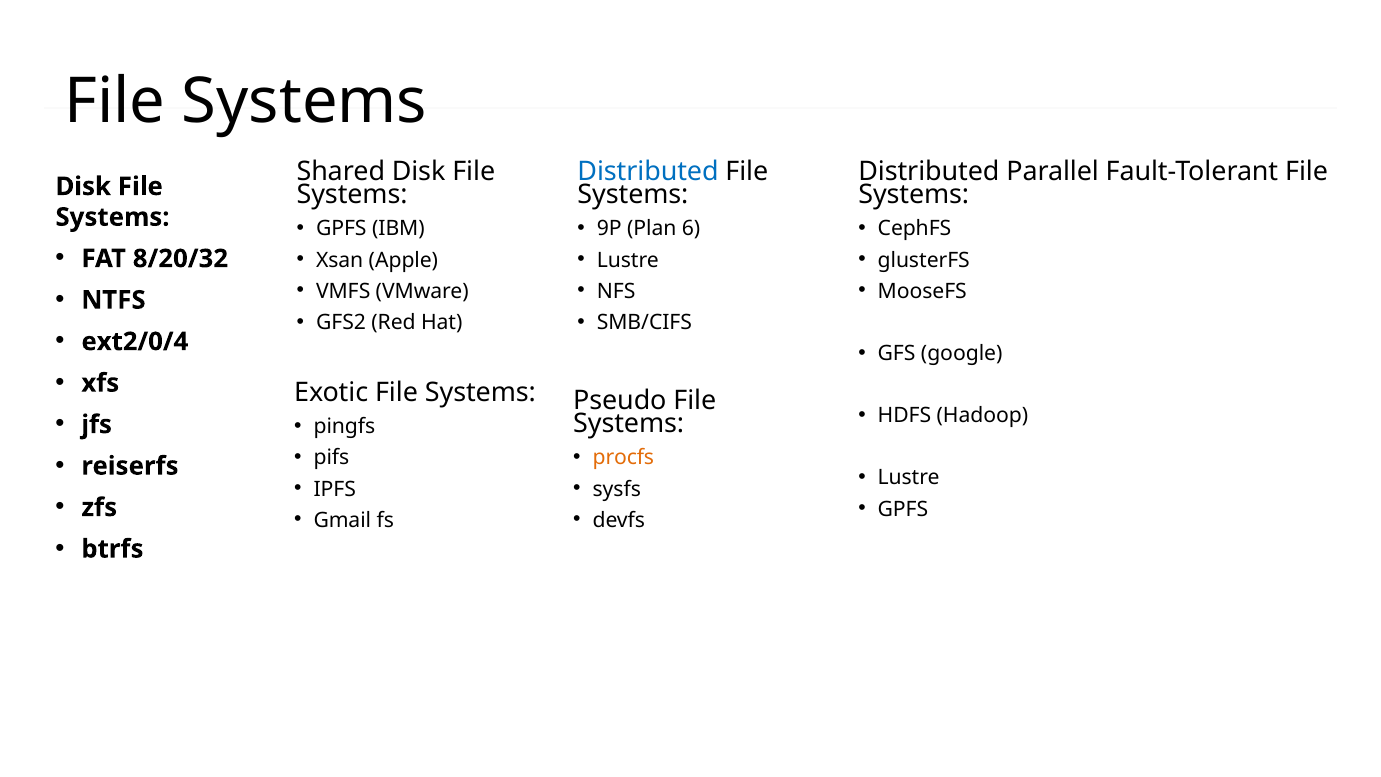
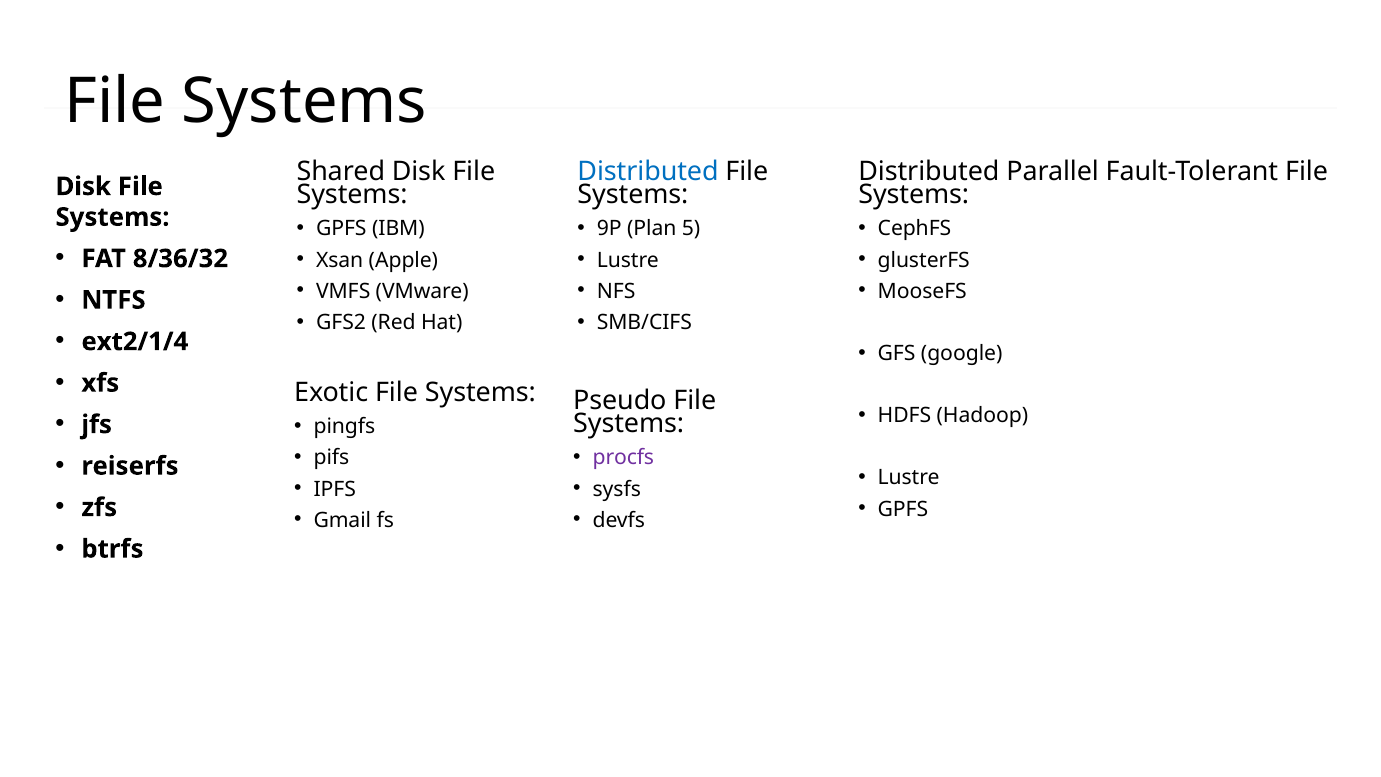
6: 6 -> 5
8/20/32: 8/20/32 -> 8/36/32
ext2/0/4: ext2/0/4 -> ext2/1/4
procfs colour: orange -> purple
